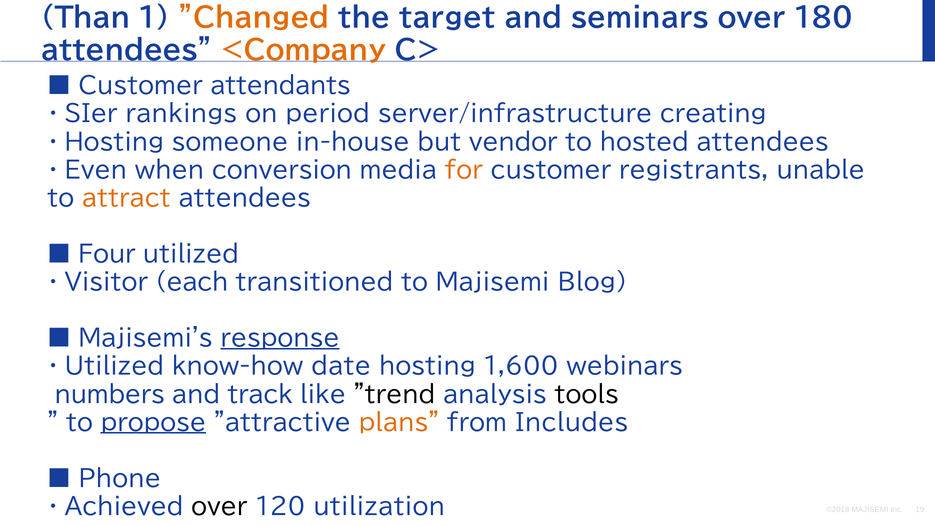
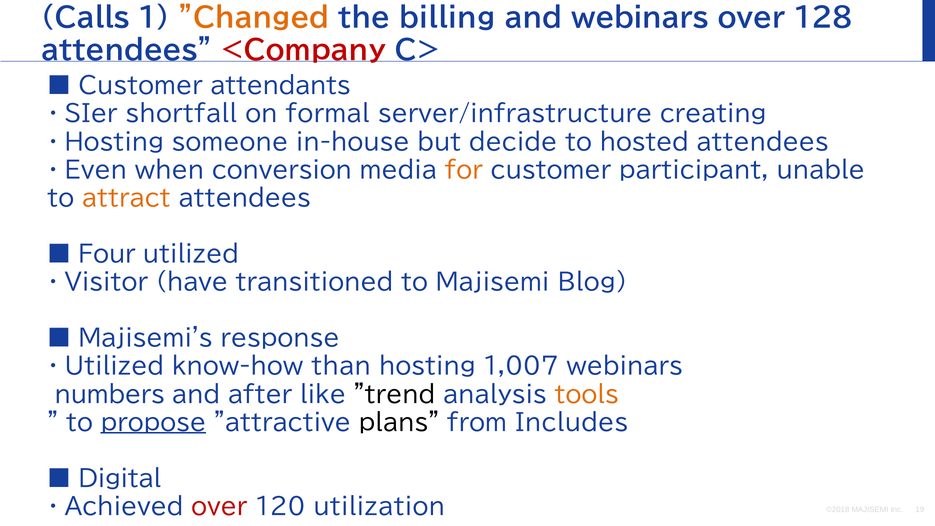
Than: Than -> Calls
target: target -> billing
and seminars: seminars -> webinars
180: 180 -> 128
<Company colour: orange -> red
rankings: rankings -> shortfall
period: period -> formal
vendor: vendor -> decide
registrants: registrants -> participant
each: each -> have
response underline: present -> none
date: date -> than
1,600: 1,600 -> 1,007
track: track -> after
tools colour: black -> orange
plans colour: orange -> black
Phone: Phone -> Digital
over at (219, 507) colour: black -> red
